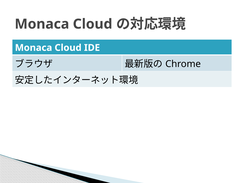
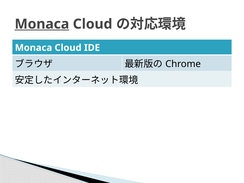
Monaca at (42, 24) underline: none -> present
